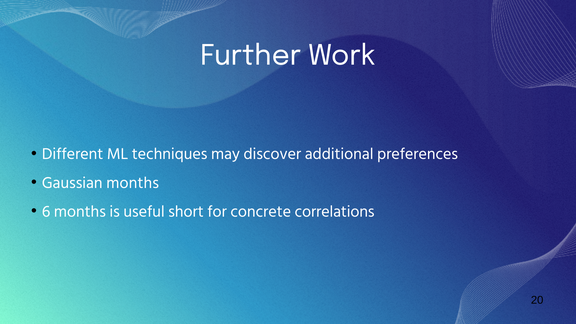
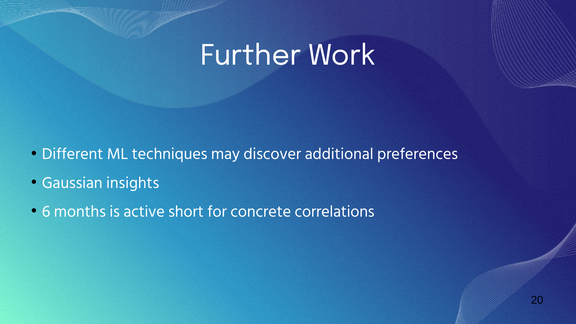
Gaussian months: months -> insights
useful: useful -> active
